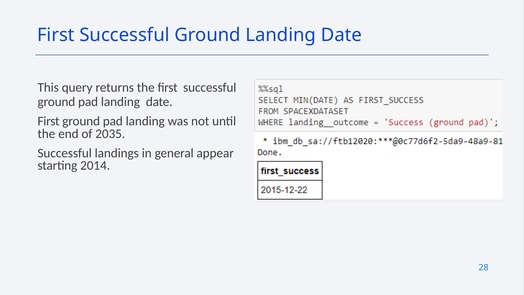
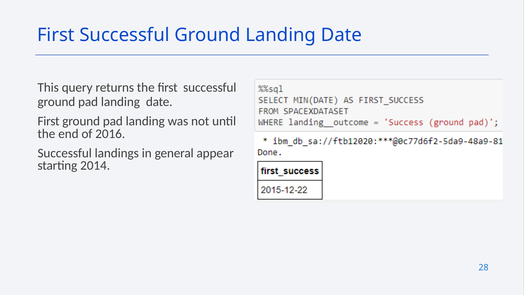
2035: 2035 -> 2016
